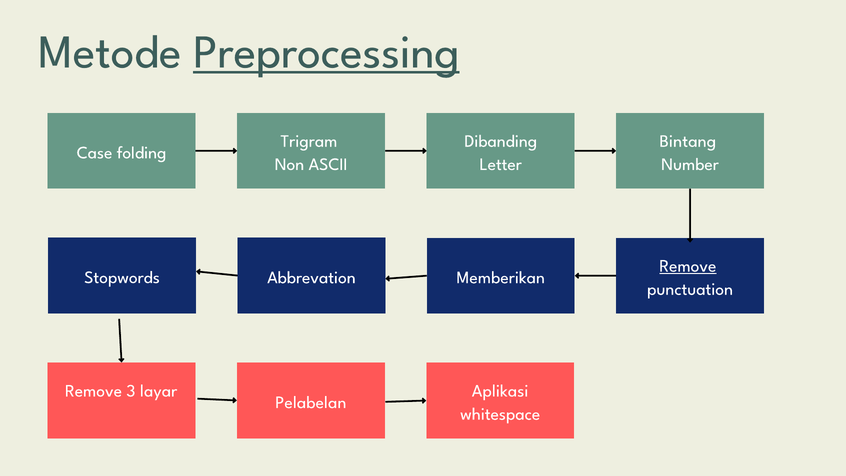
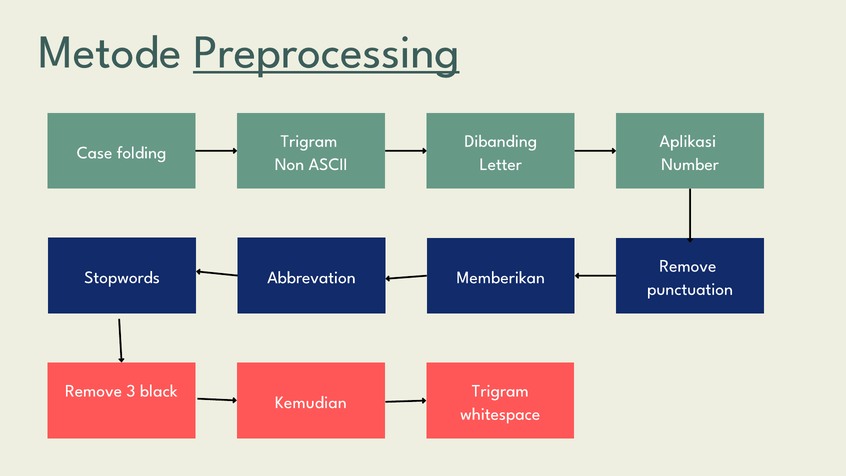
Bintang: Bintang -> Aplikasi
Remove at (688, 266) underline: present -> none
layar: layar -> black
Aplikasi at (500, 391): Aplikasi -> Trigram
Pelabelan: Pelabelan -> Kemudian
